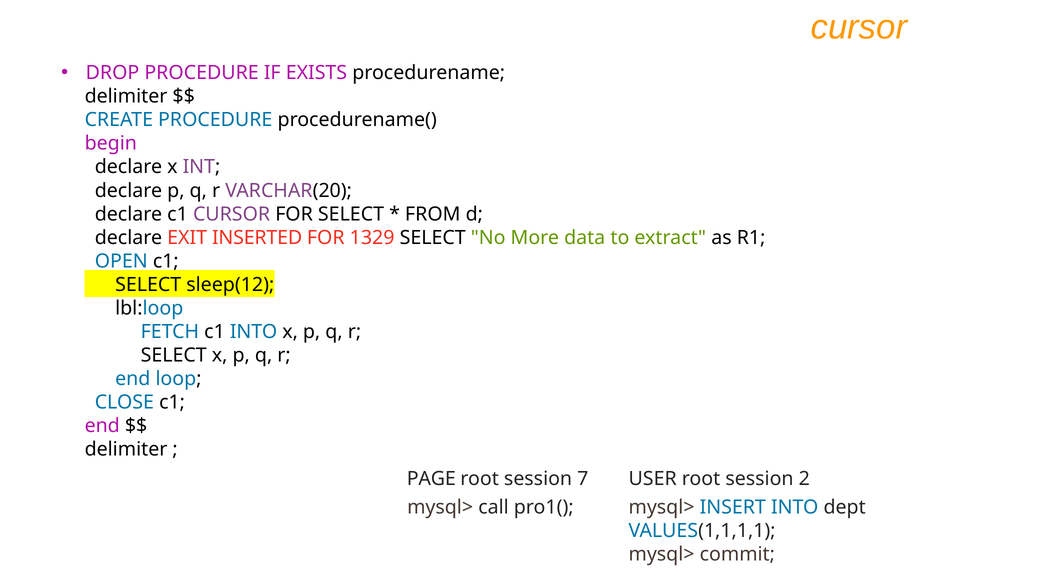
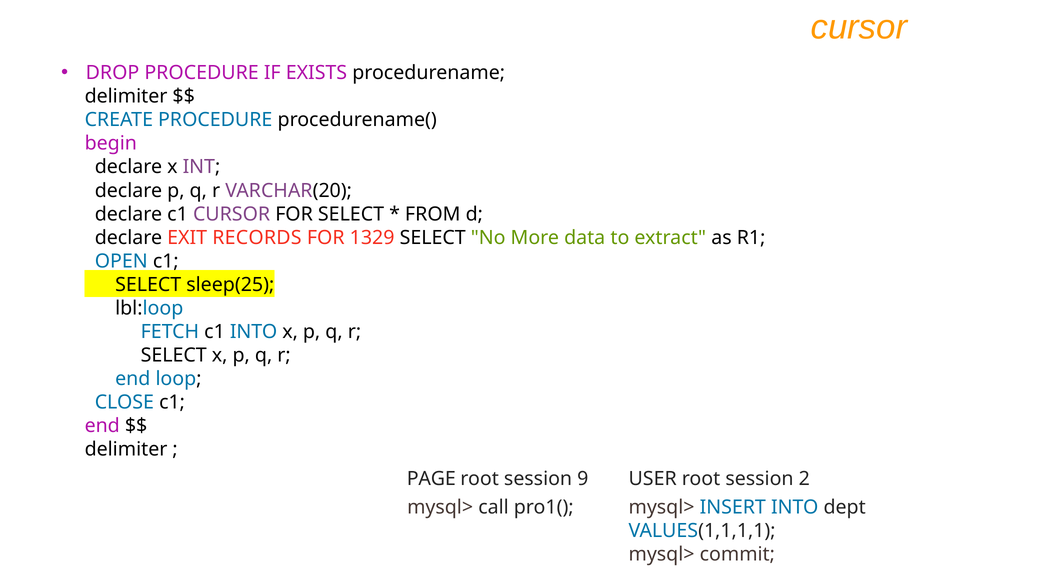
INSERTED: INSERTED -> RECORDS
sleep(12: sleep(12 -> sleep(25
7: 7 -> 9
